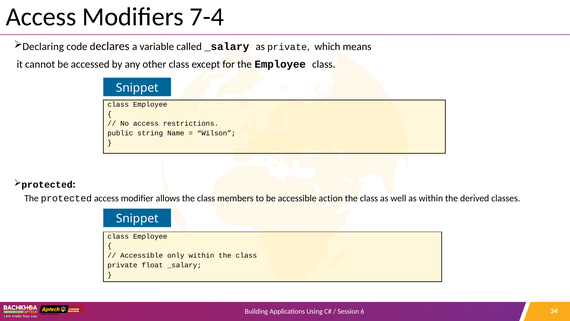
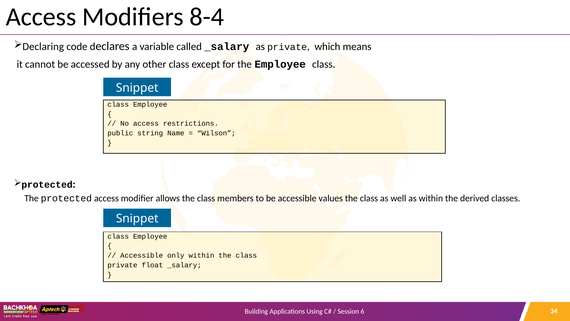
7-4: 7-4 -> 8-4
action: action -> values
